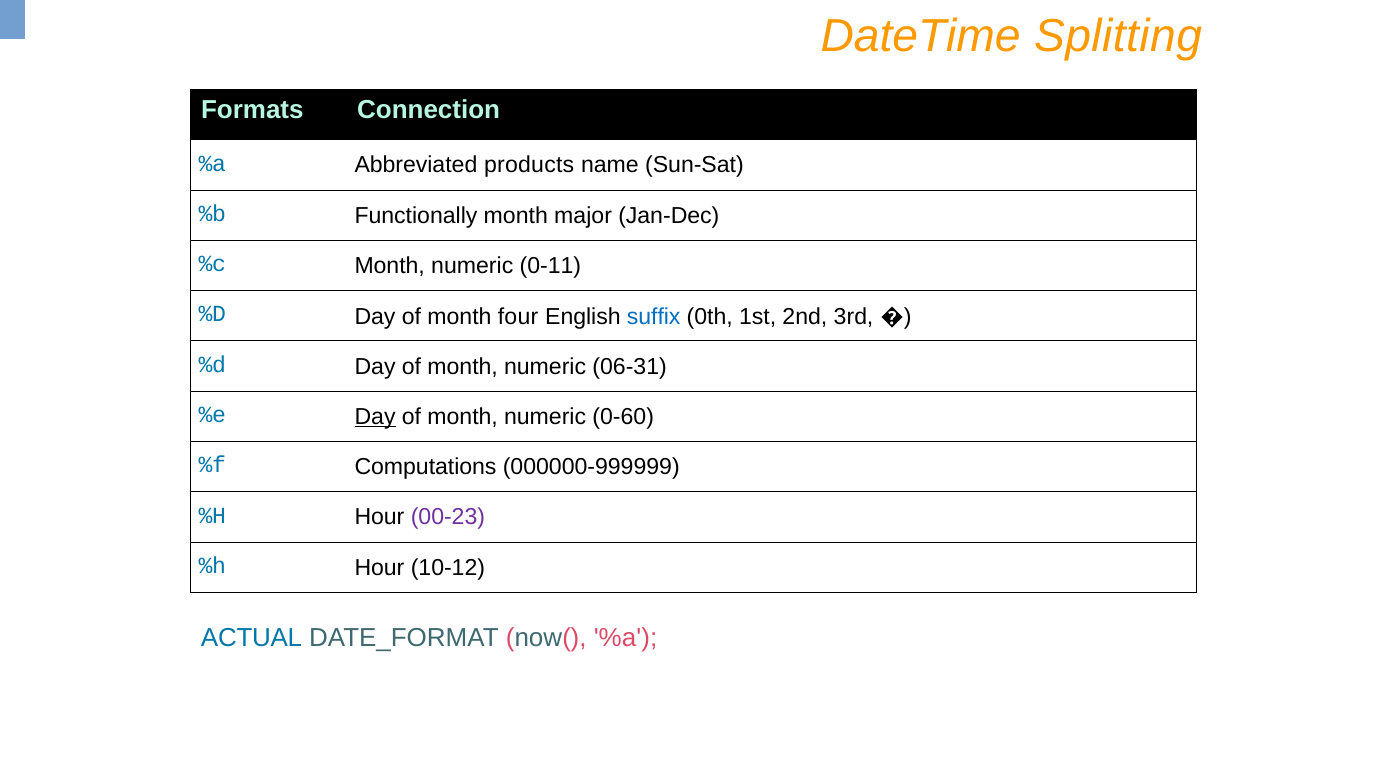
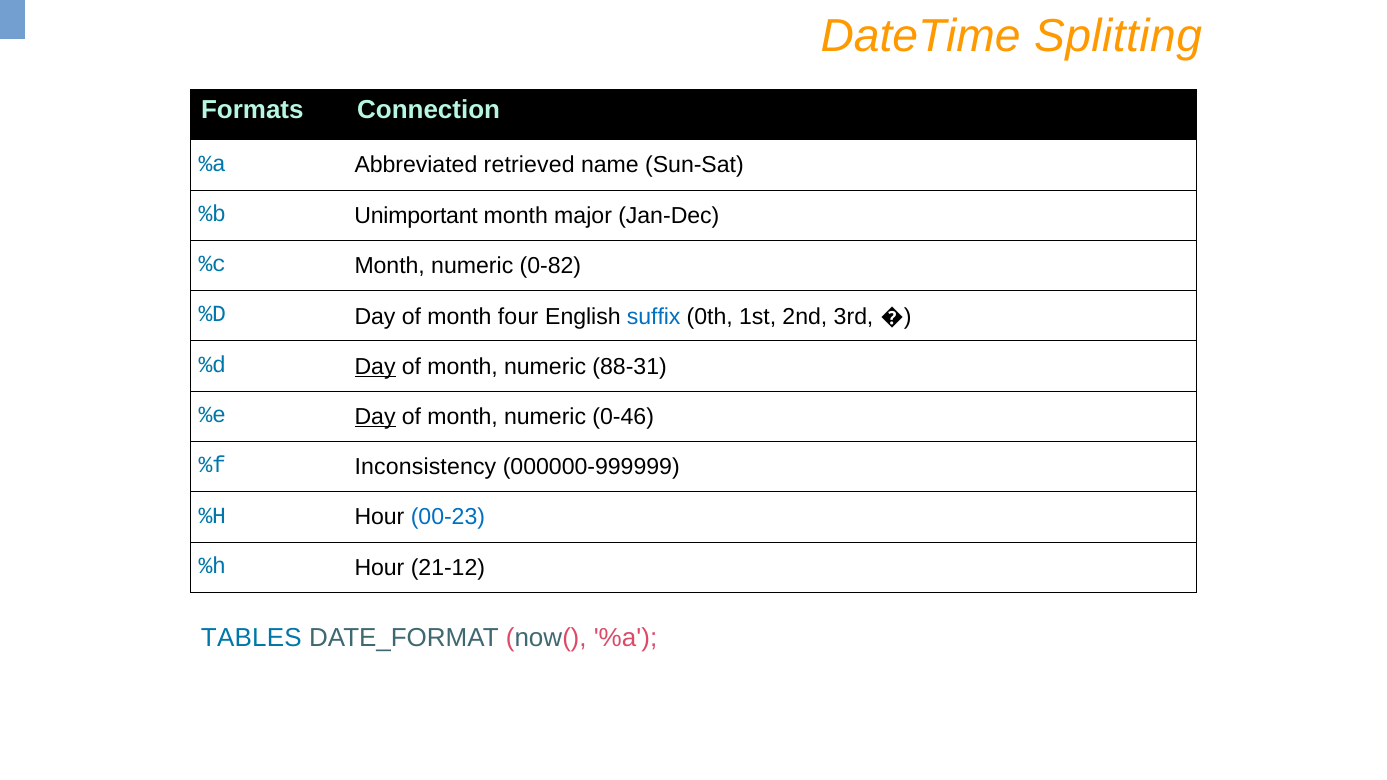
products: products -> retrieved
Functionally: Functionally -> Unimportant
0-11: 0-11 -> 0-82
Day at (375, 366) underline: none -> present
06-31: 06-31 -> 88-31
0-60: 0-60 -> 0-46
Computations: Computations -> Inconsistency
00-23 colour: purple -> blue
10-12: 10-12 -> 21-12
ACTUAL: ACTUAL -> TABLES
